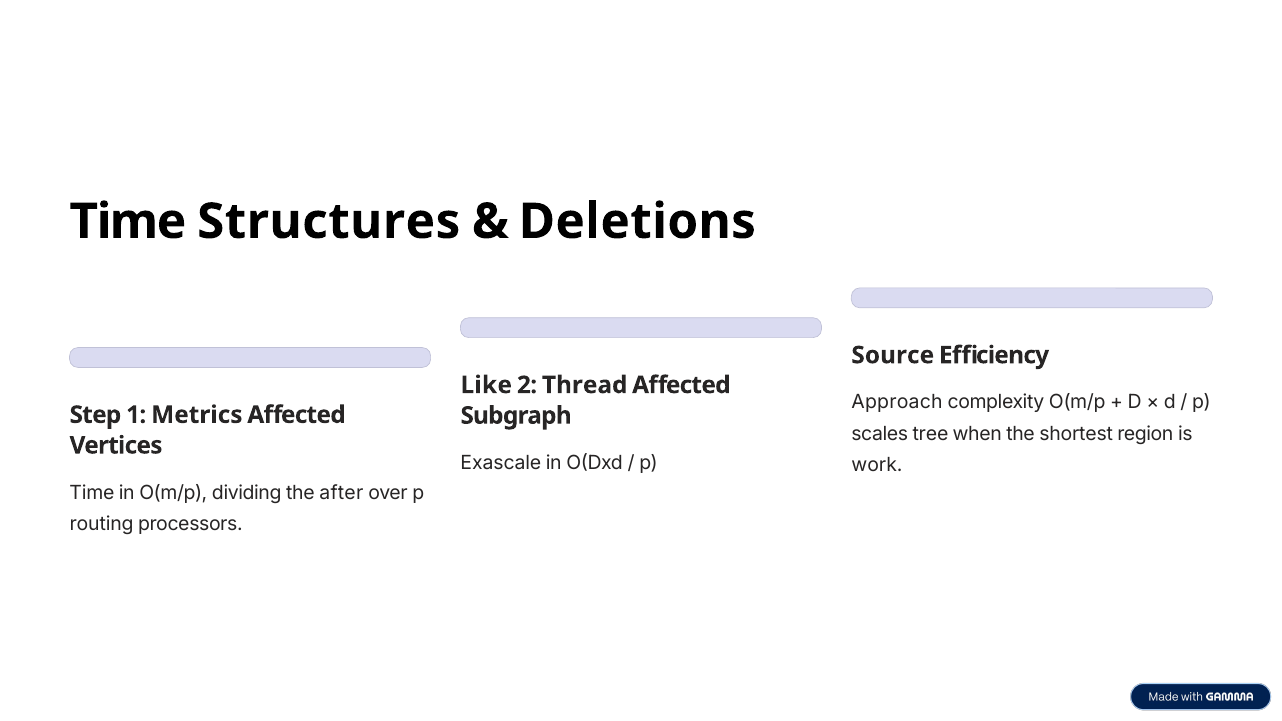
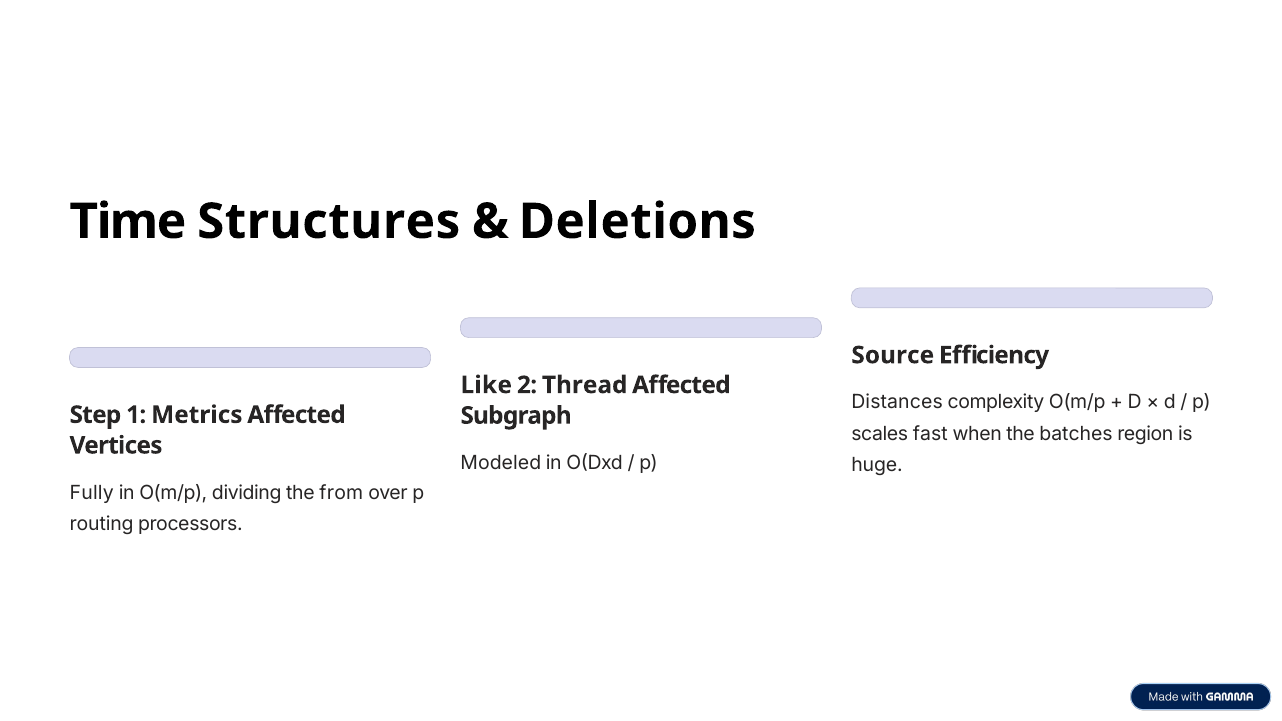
Approach: Approach -> Distances
tree: tree -> fast
shortest: shortest -> batches
Exascale: Exascale -> Modeled
work: work -> huge
Time at (92, 493): Time -> Fully
after: after -> from
